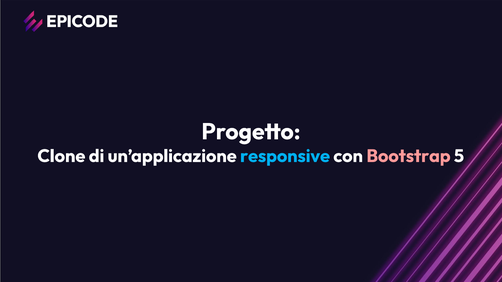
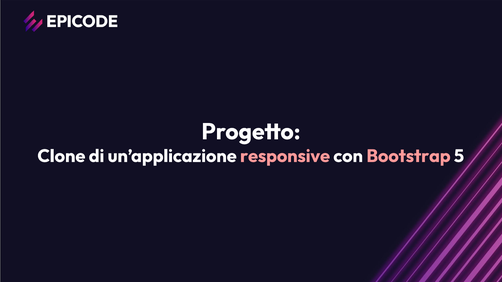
responsive colour: light blue -> pink
